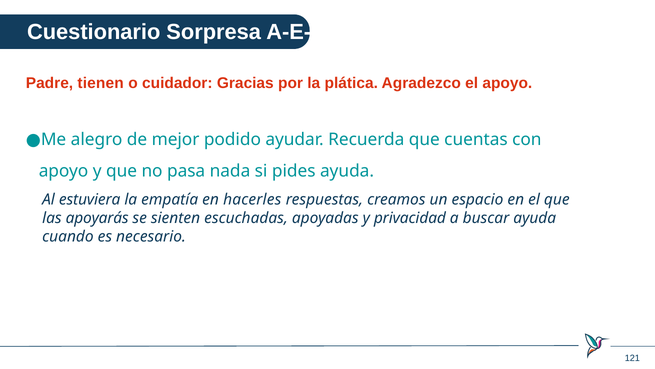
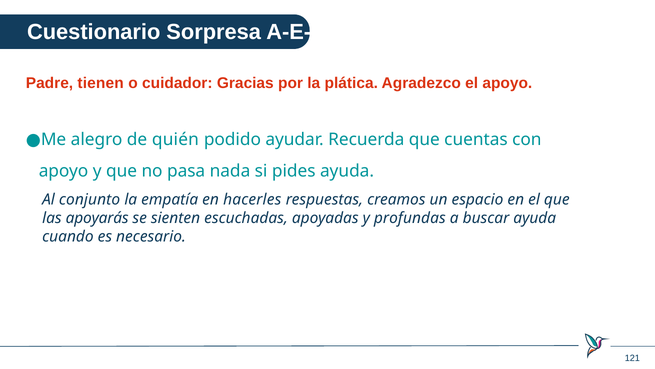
mejor: mejor -> quién
estuviera: estuviera -> conjunto
privacidad: privacidad -> profundas
